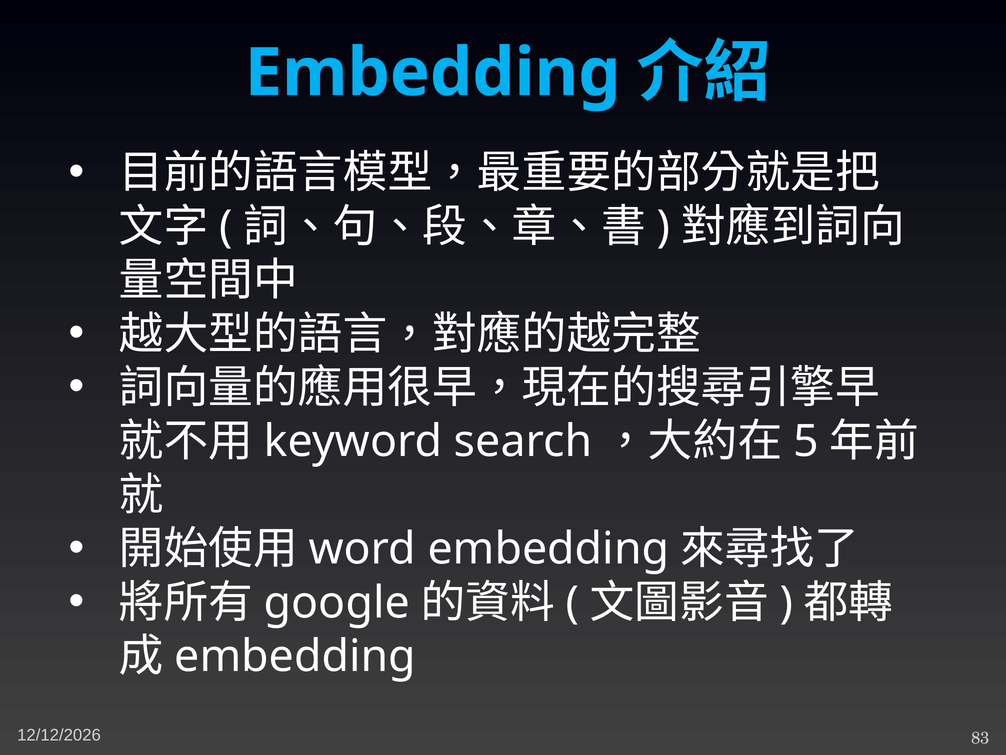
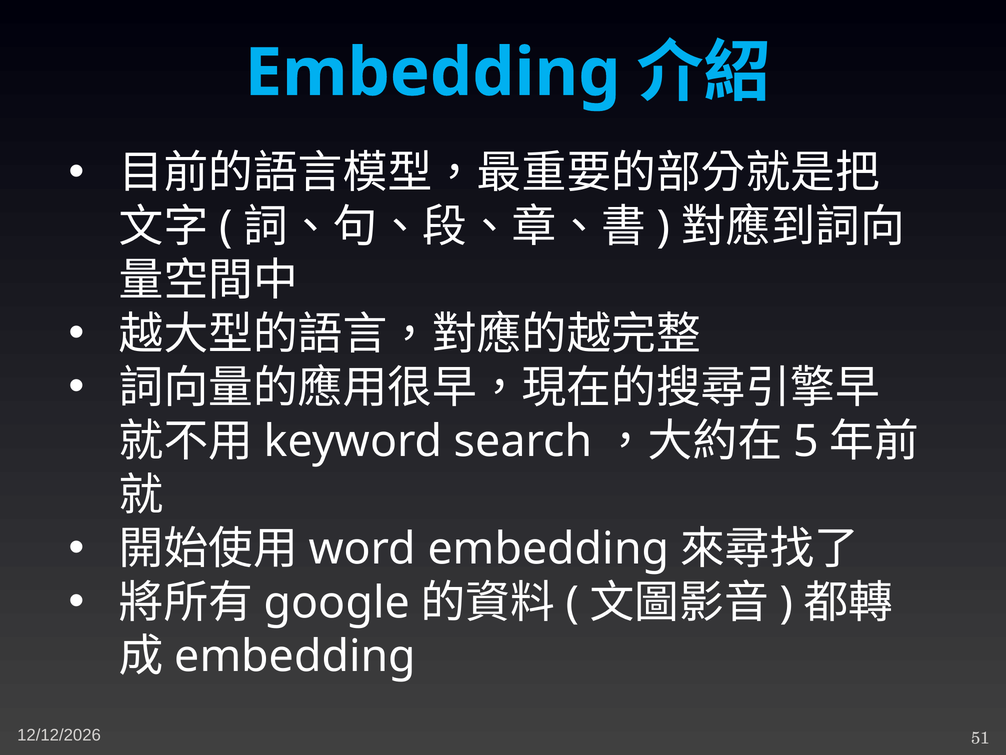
83: 83 -> 51
